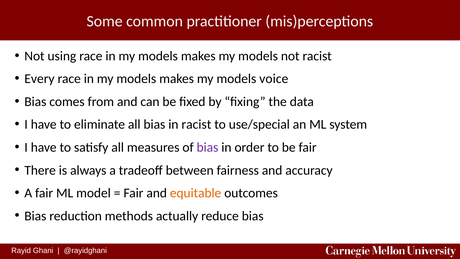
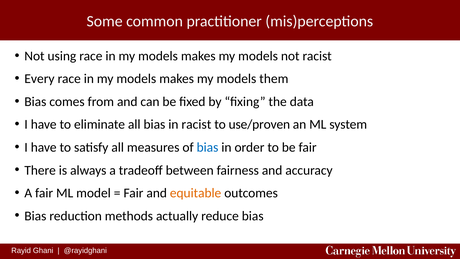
voice: voice -> them
use/special: use/special -> use/proven
bias at (208, 147) colour: purple -> blue
